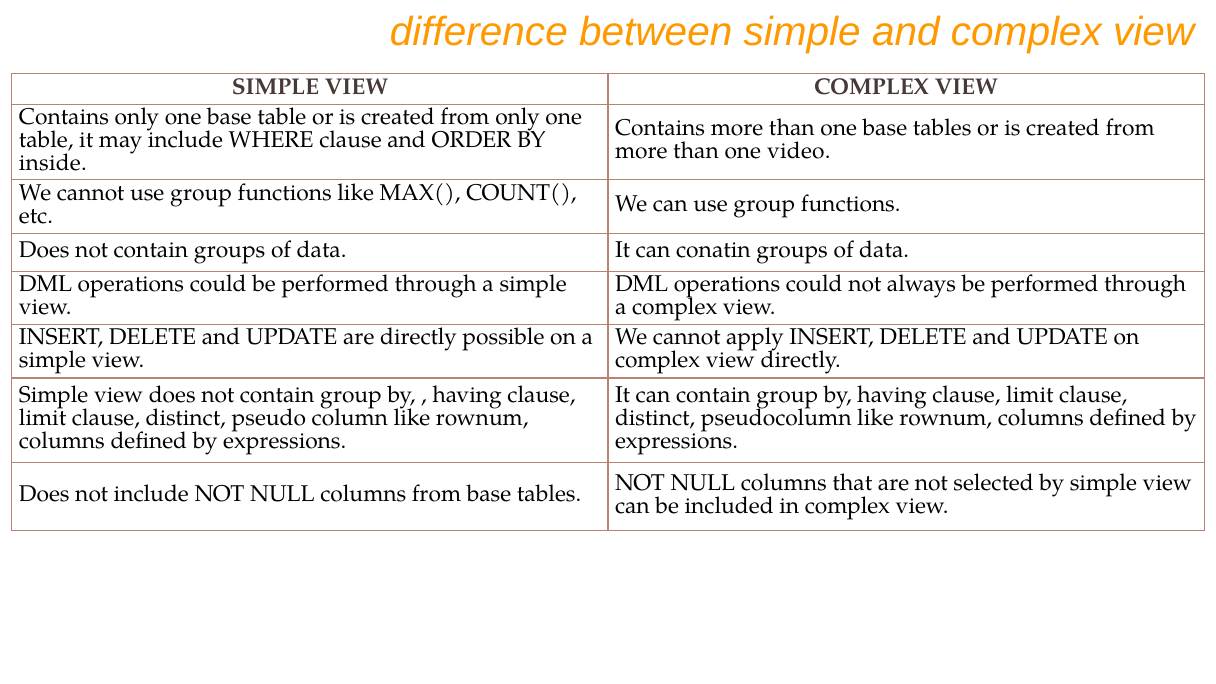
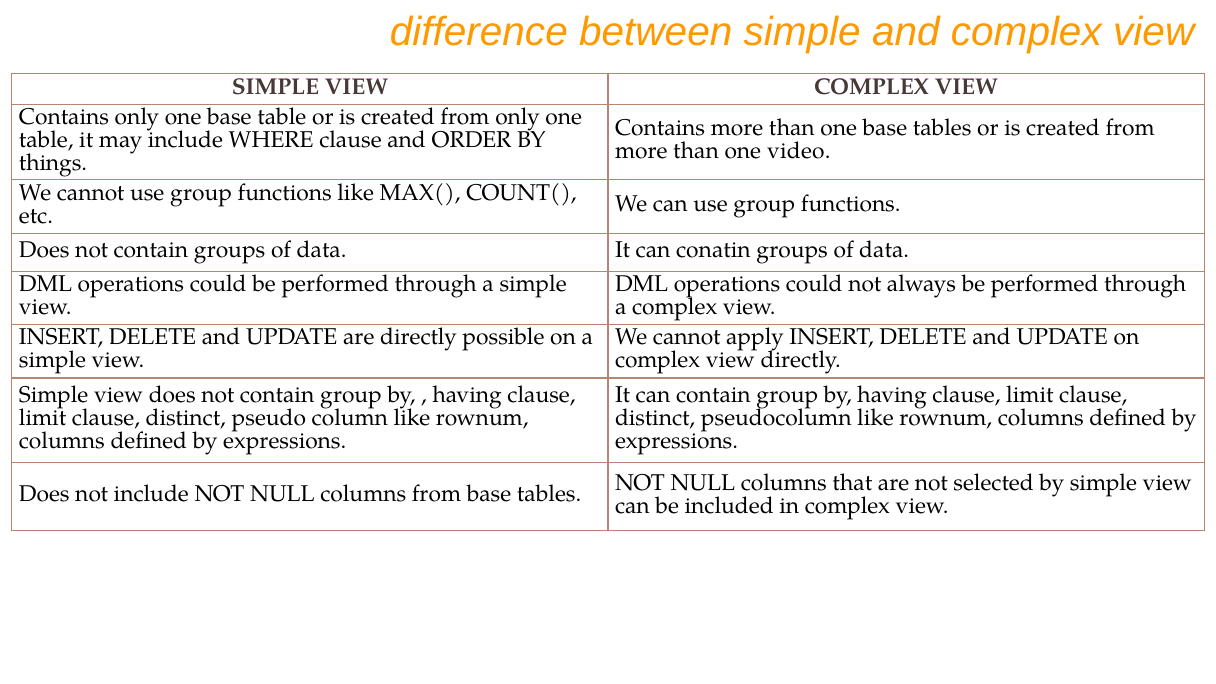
inside: inside -> things
